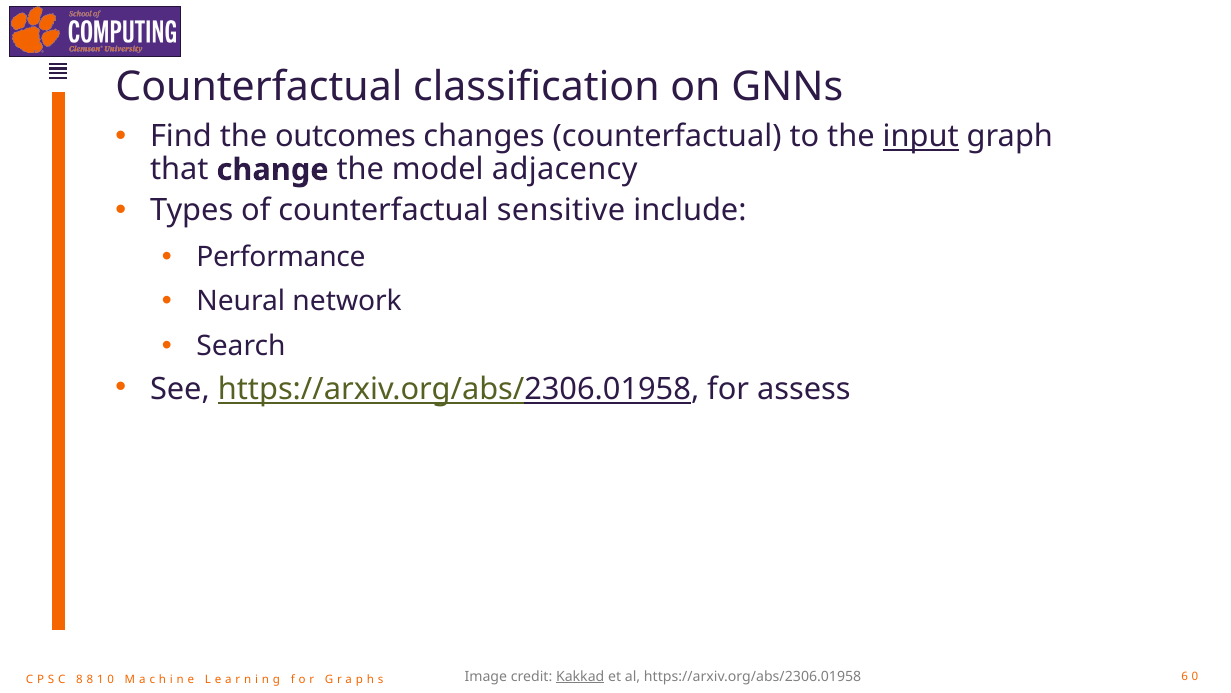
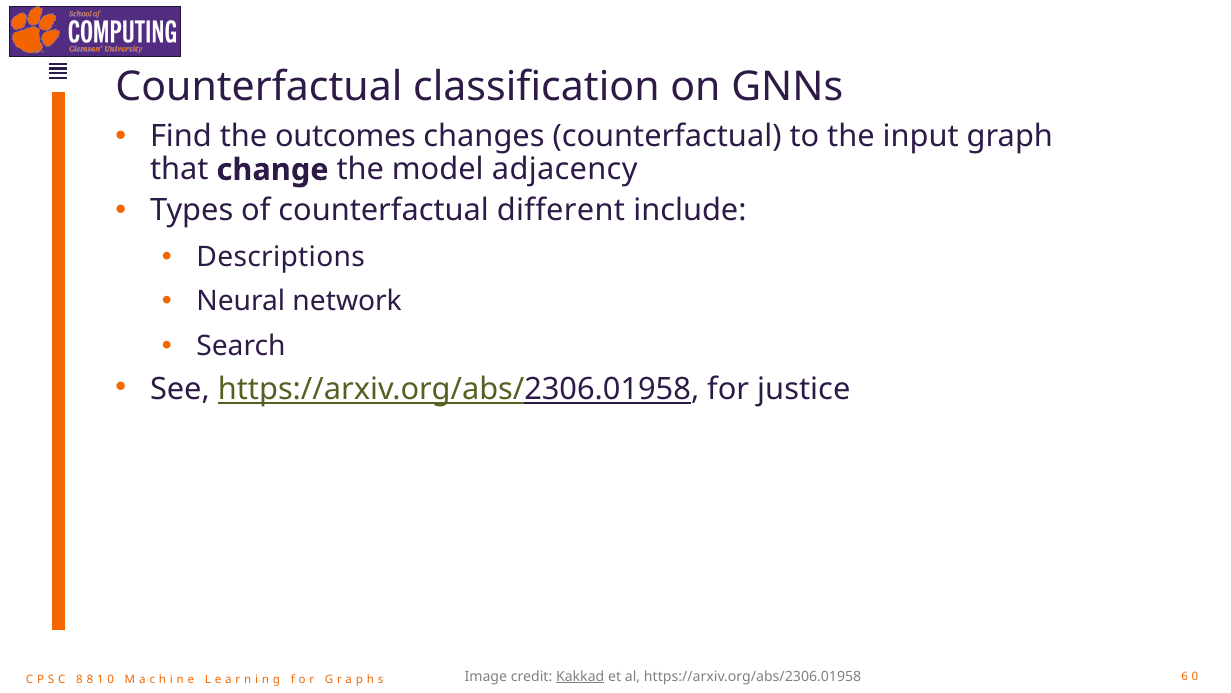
input underline: present -> none
sensitive: sensitive -> different
Performance: Performance -> Descriptions
assess: assess -> justice
